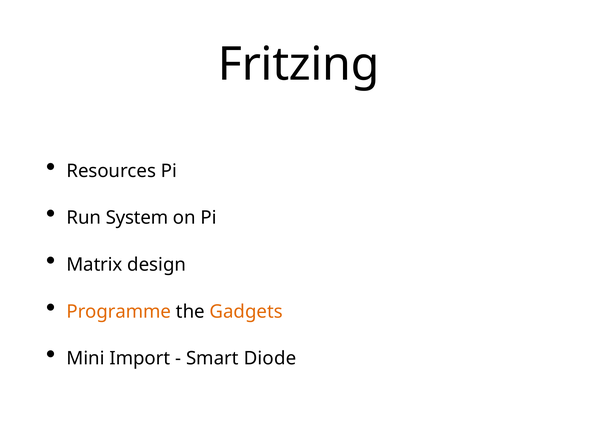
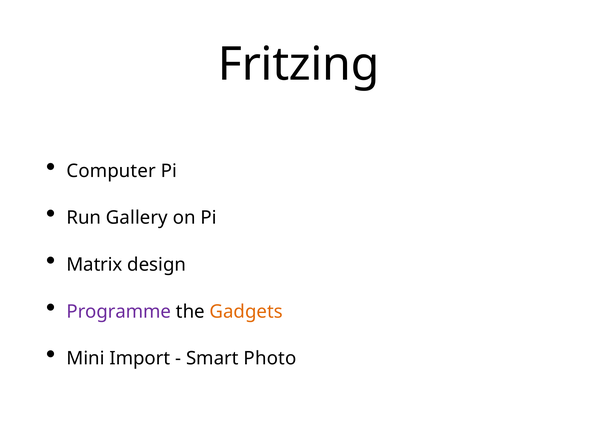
Resources: Resources -> Computer
System: System -> Gallery
Programme colour: orange -> purple
Diode: Diode -> Photo
